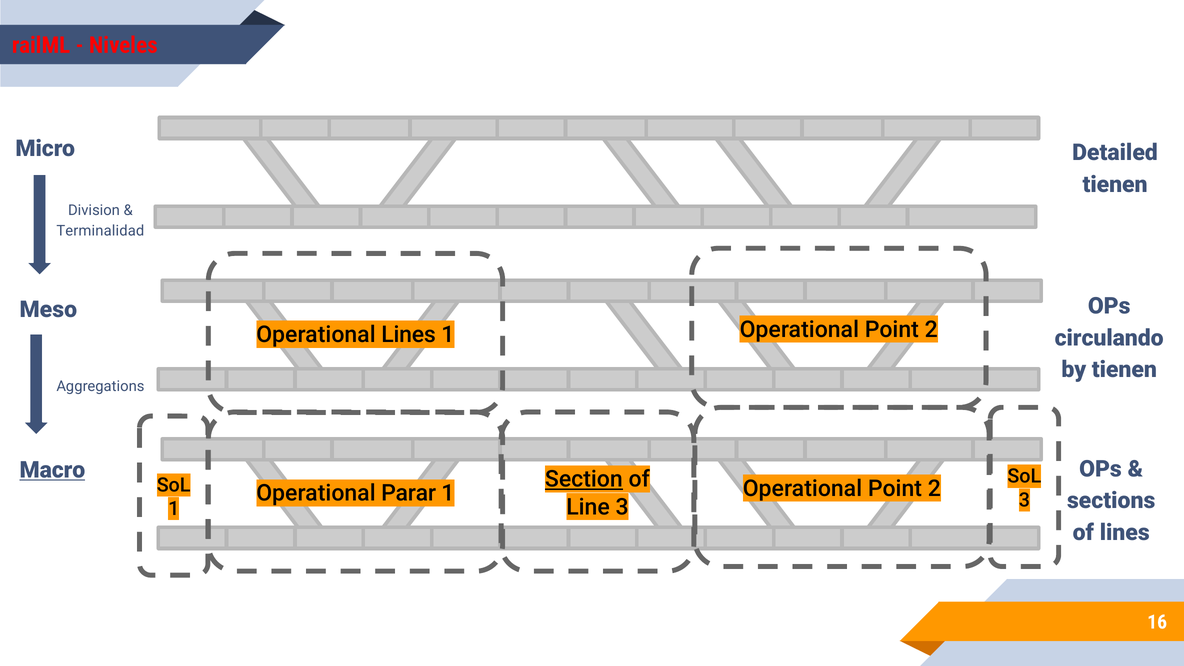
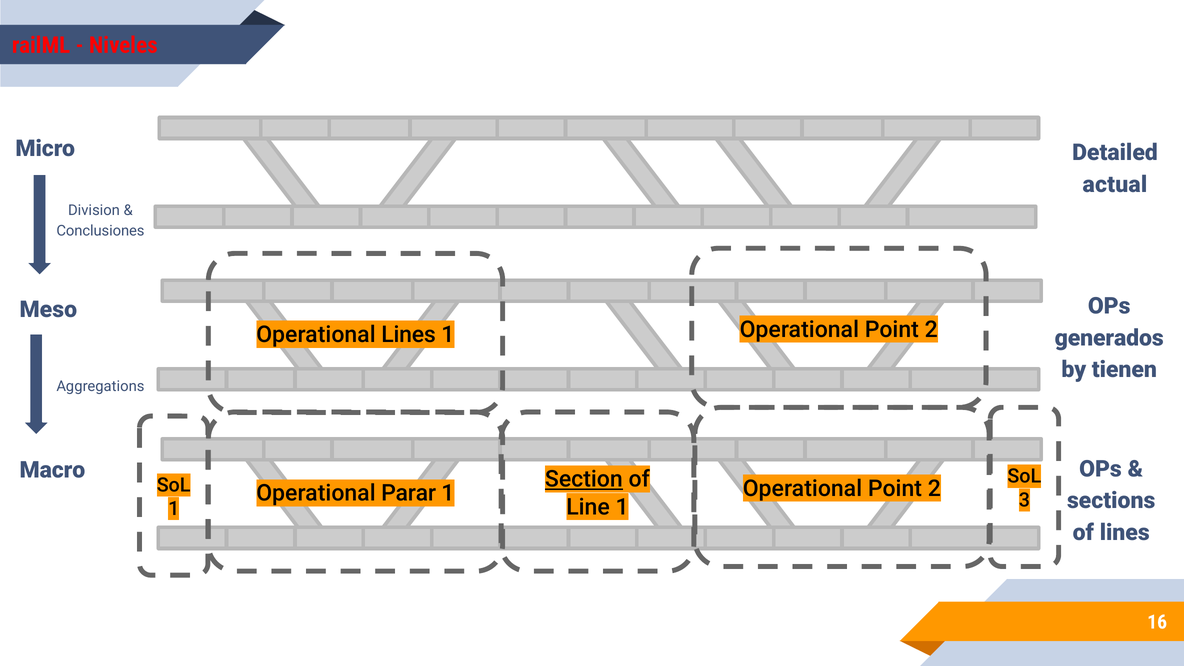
tienen at (1115, 185): tienen -> actual
Terminalidad: Terminalidad -> Conclusiones
circulando: circulando -> generados
Macro underline: present -> none
Line 3: 3 -> 1
